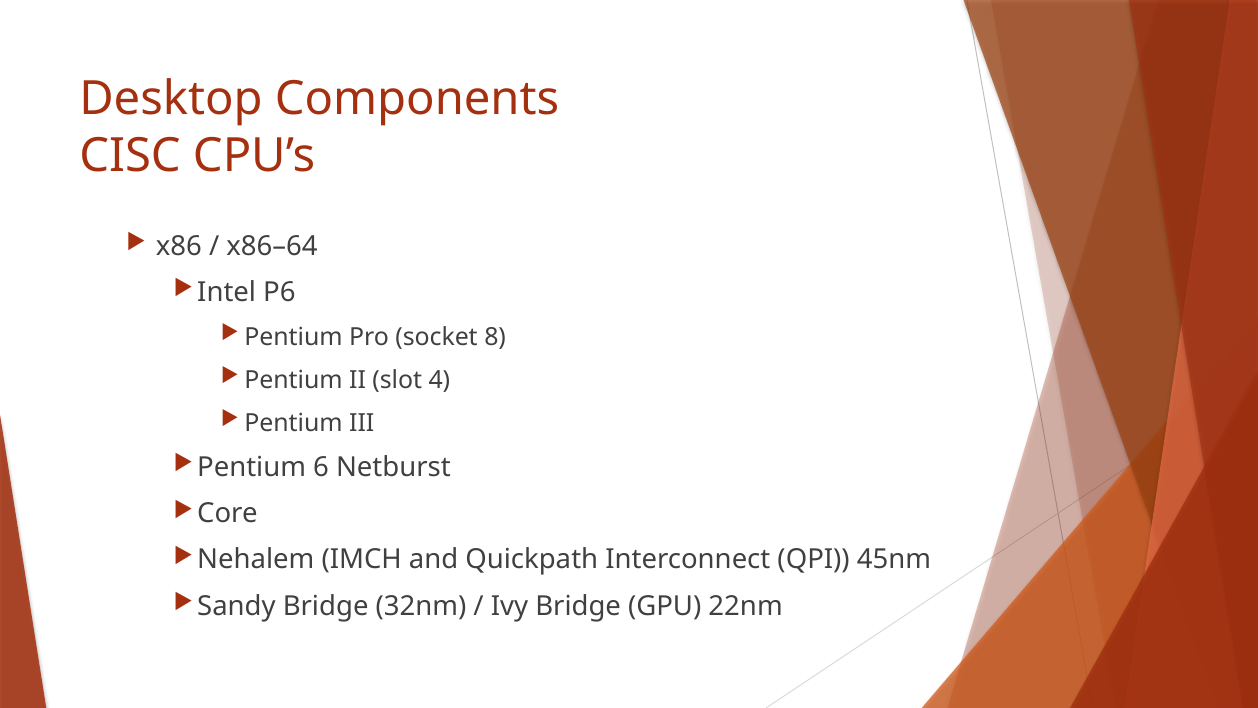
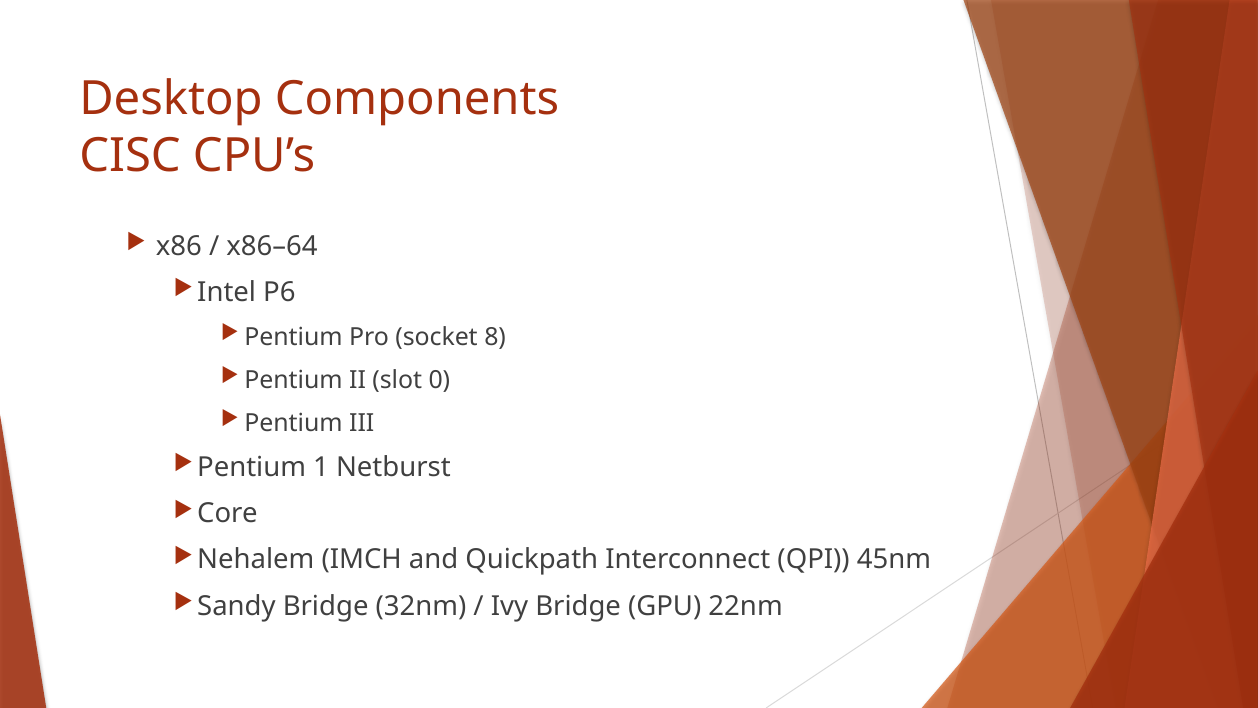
4: 4 -> 0
6: 6 -> 1
